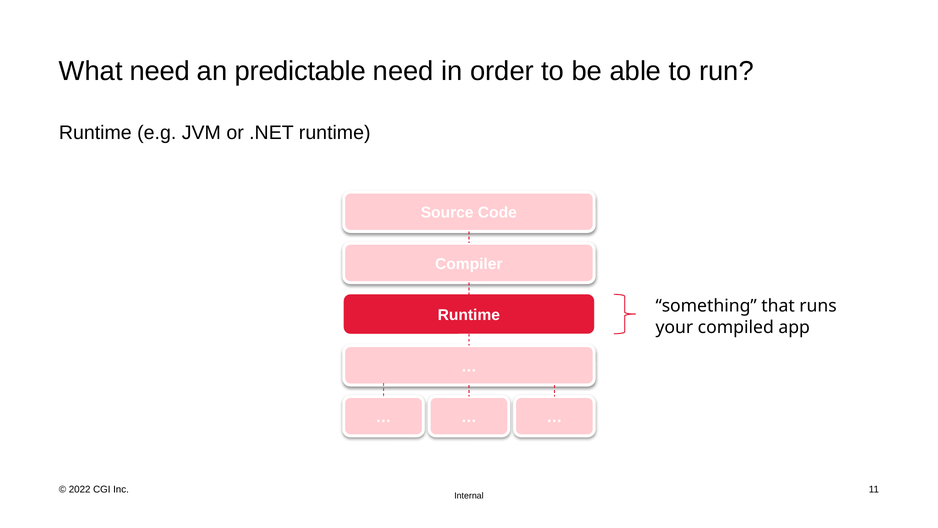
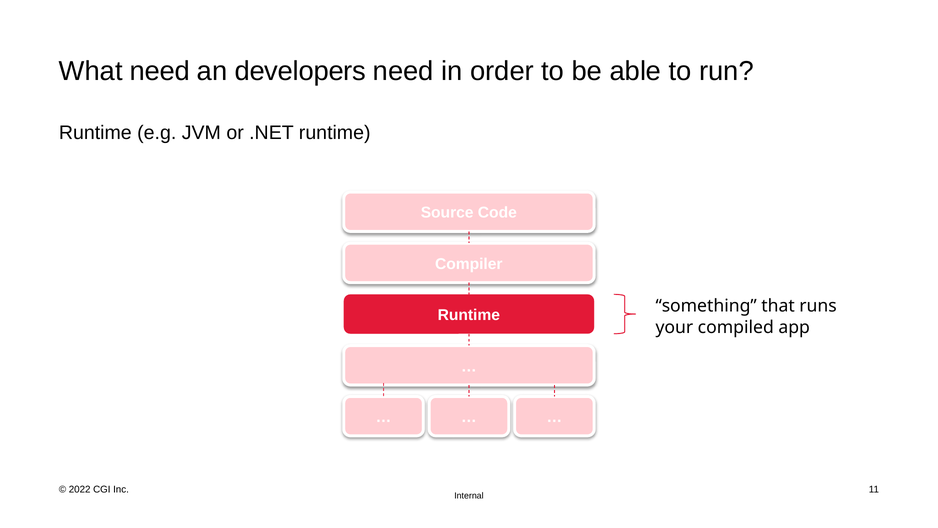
predictable: predictable -> developers
